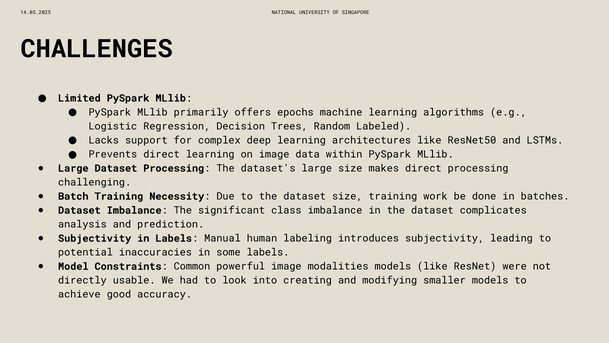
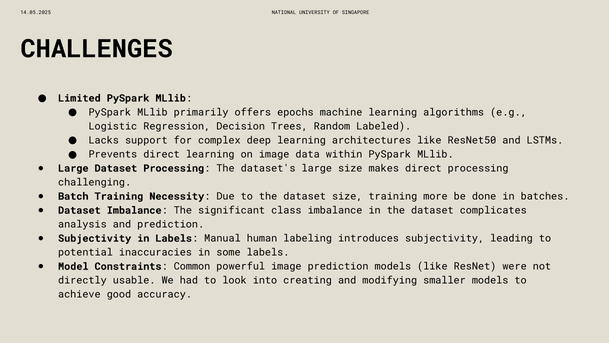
work: work -> more
image modalities: modalities -> prediction
